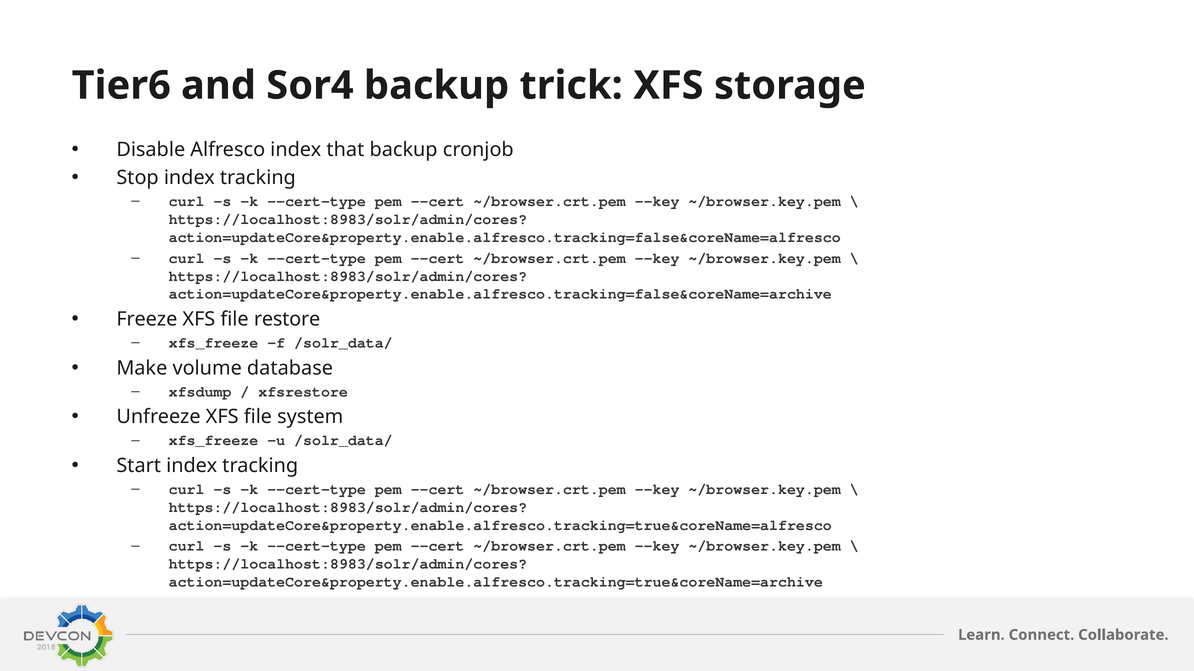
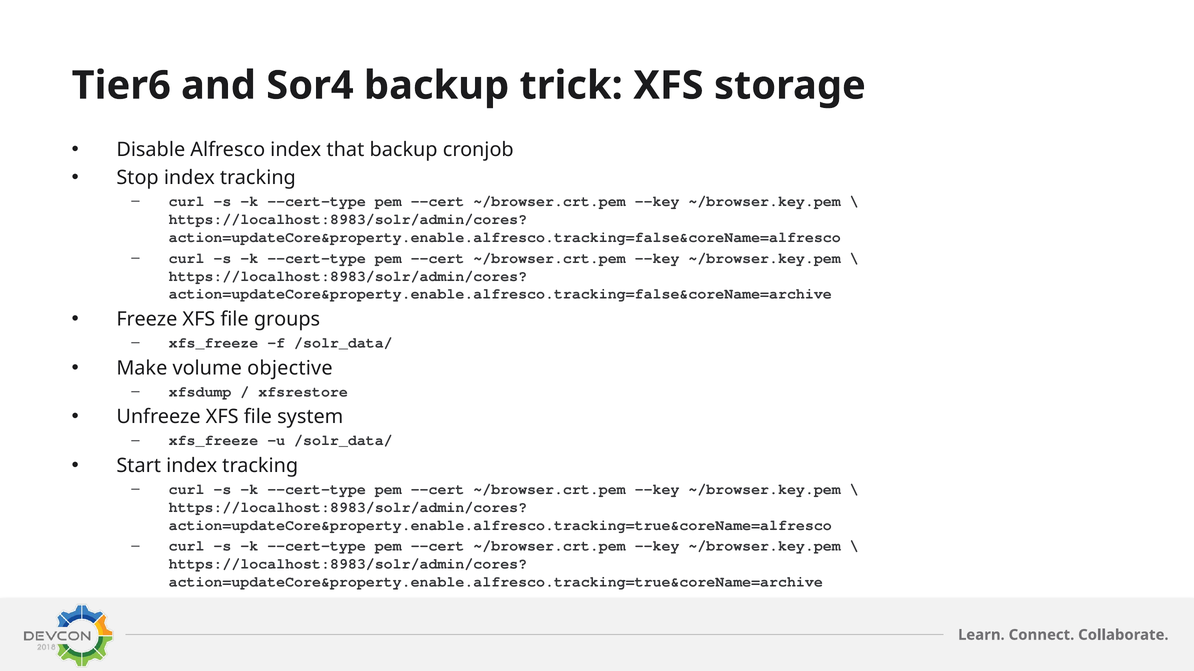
restore: restore -> groups
database: database -> objective
